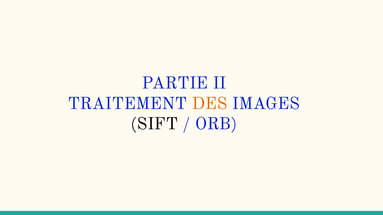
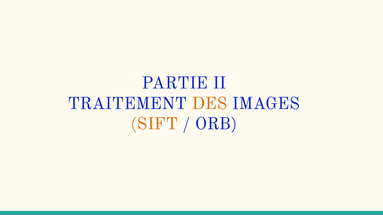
SIFT colour: black -> orange
